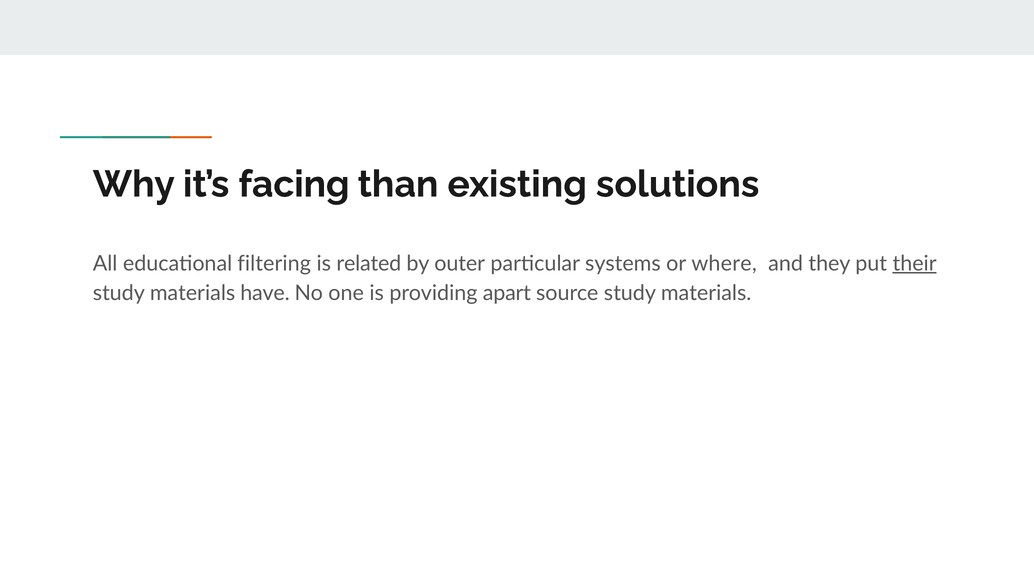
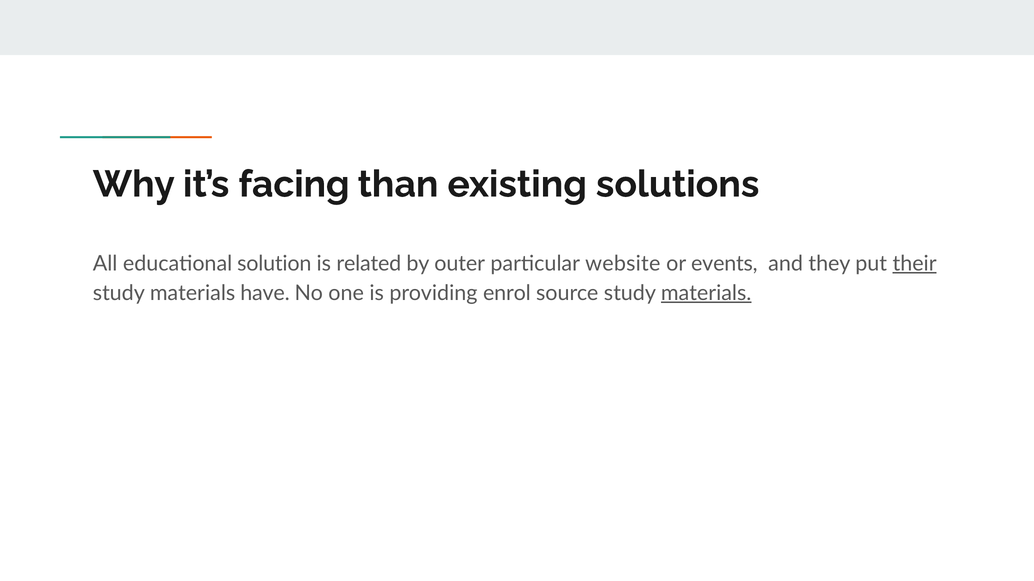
filtering: filtering -> solution
systems: systems -> website
where: where -> events
apart: apart -> enrol
materials at (706, 293) underline: none -> present
